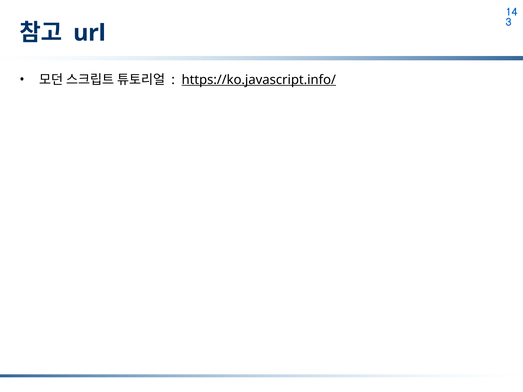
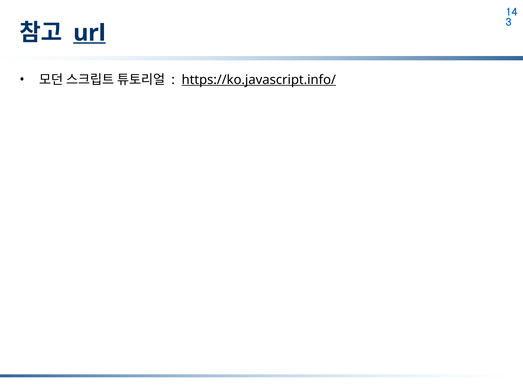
url underline: none -> present
